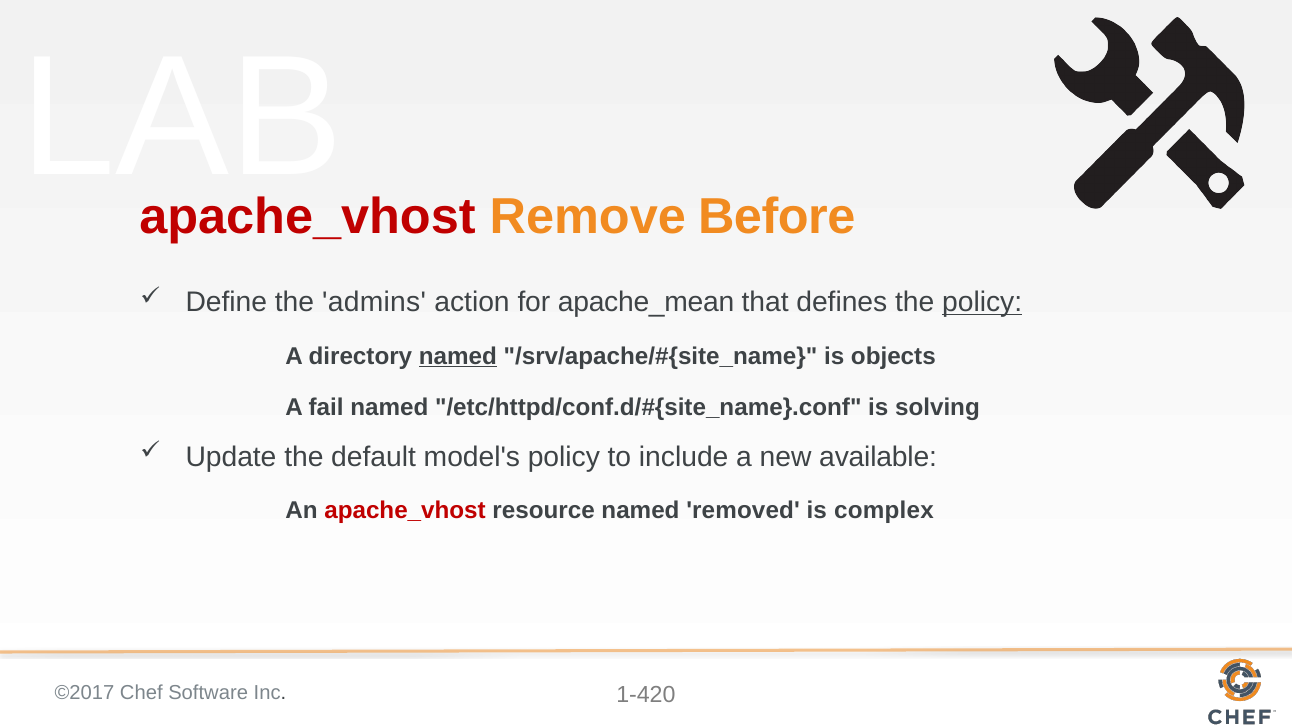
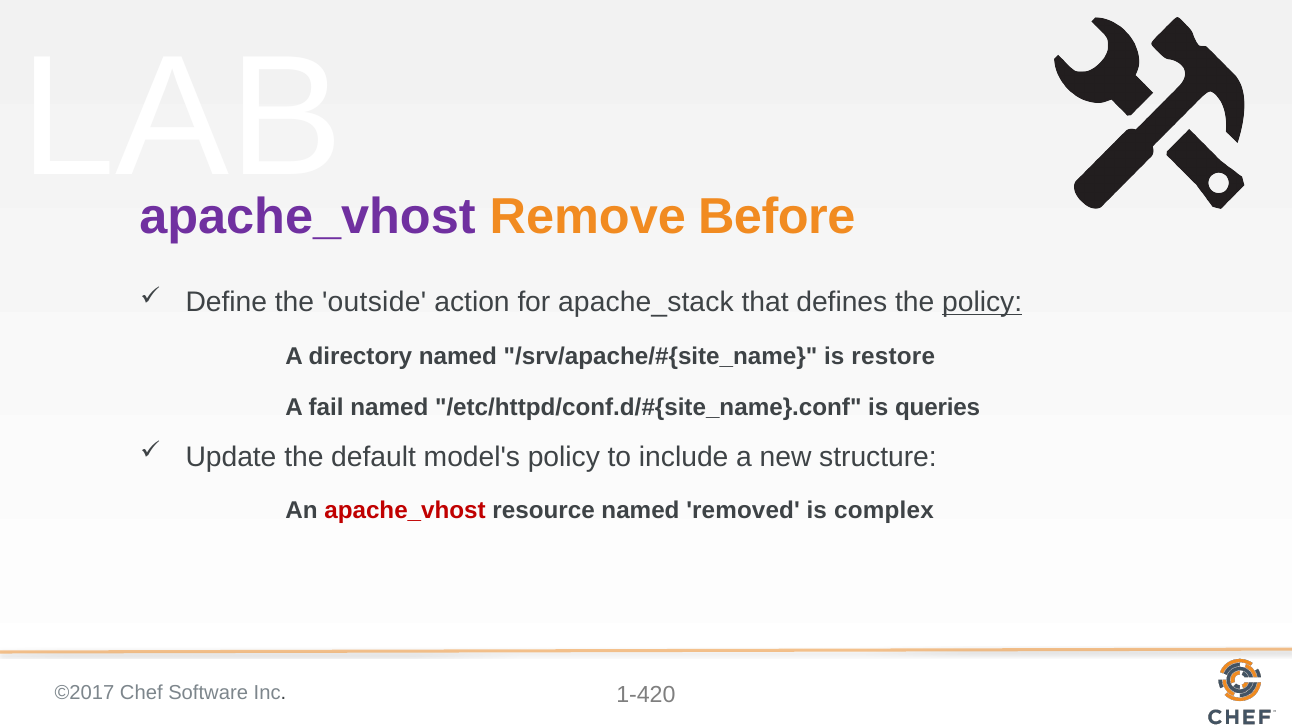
apache_vhost at (307, 217) colour: red -> purple
admins: admins -> outside
apache_mean: apache_mean -> apache_stack
named at (458, 356) underline: present -> none
objects: objects -> restore
solving: solving -> queries
available: available -> structure
